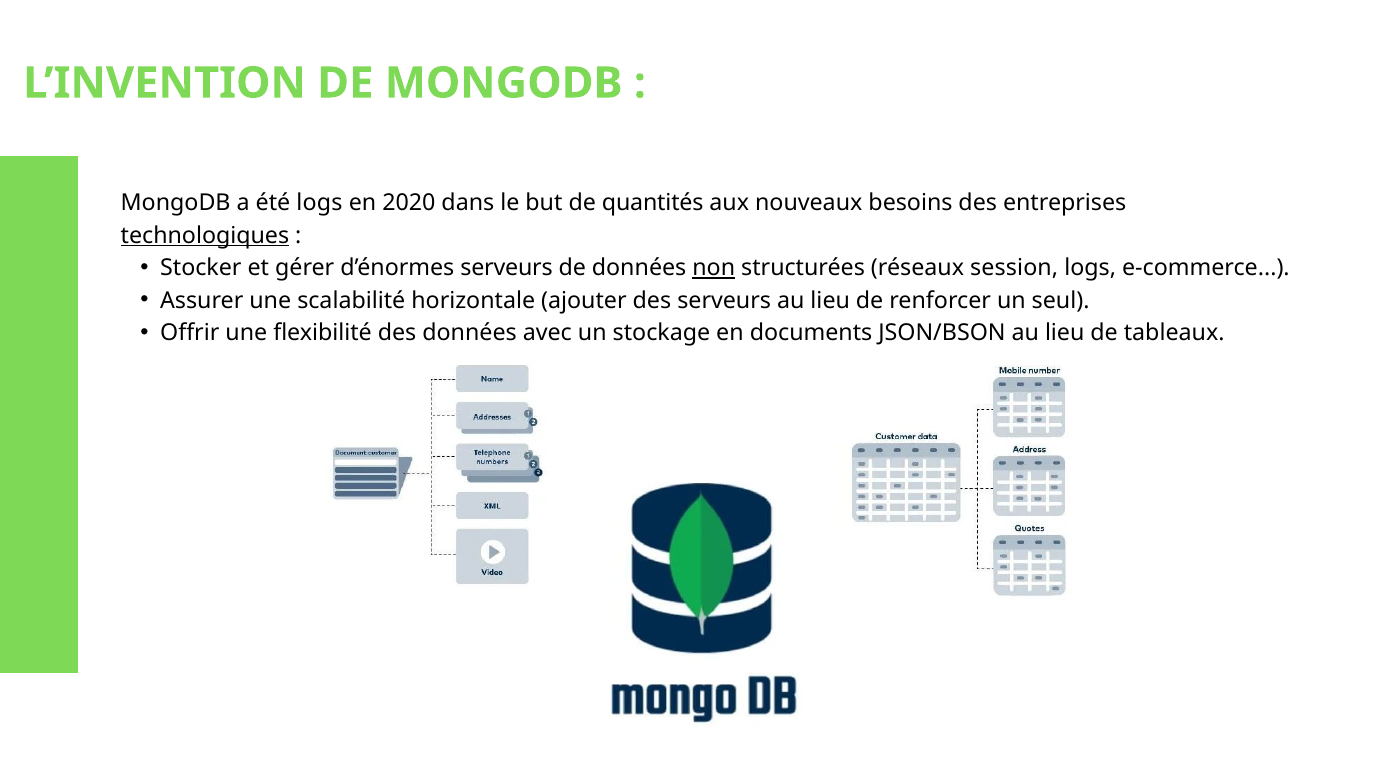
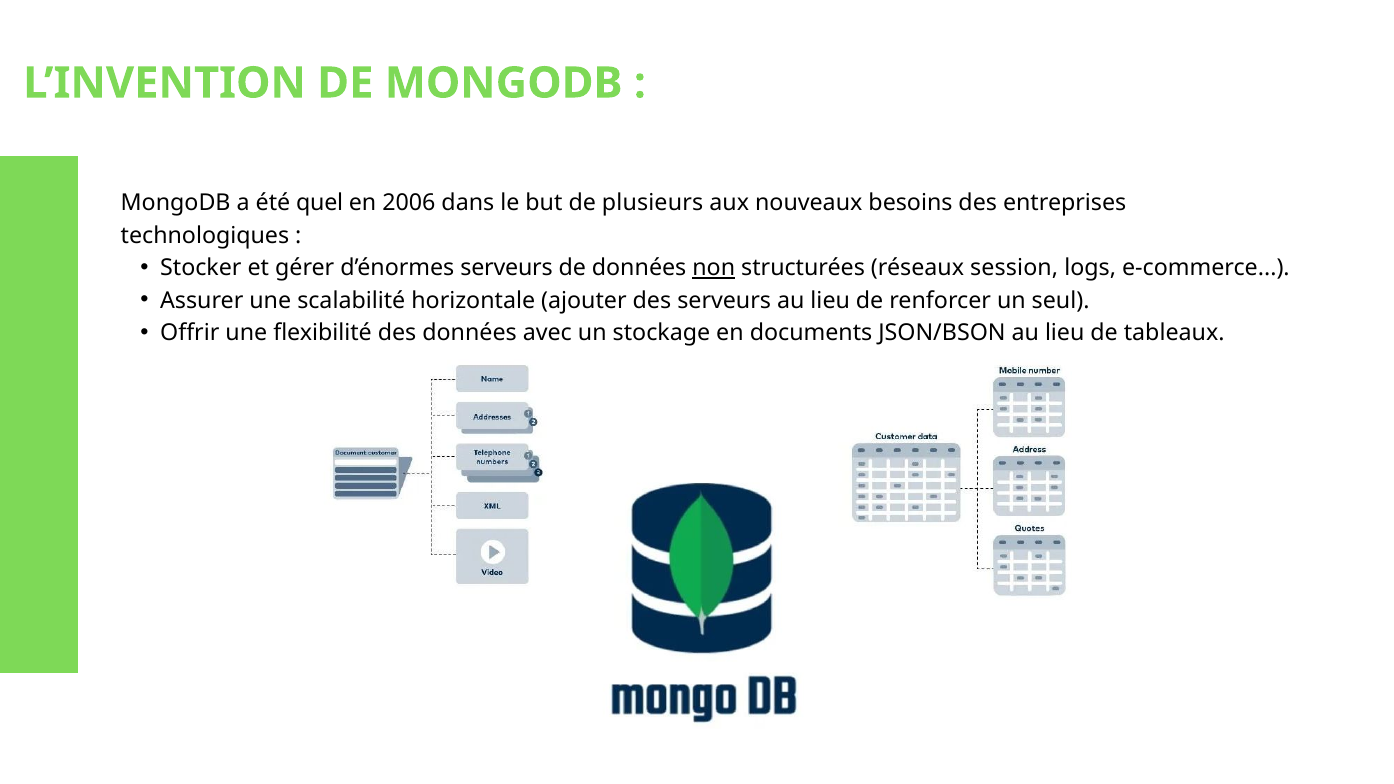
été logs: logs -> quel
2020: 2020 -> 2006
quantités: quantités -> plusieurs
technologiques underline: present -> none
